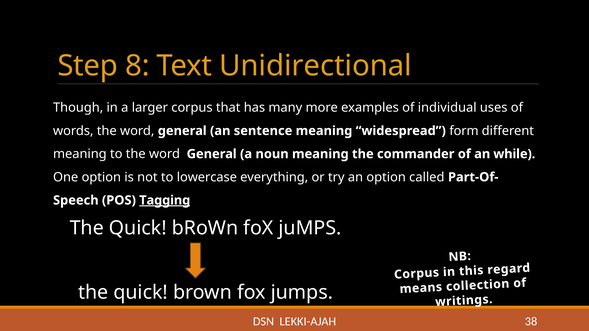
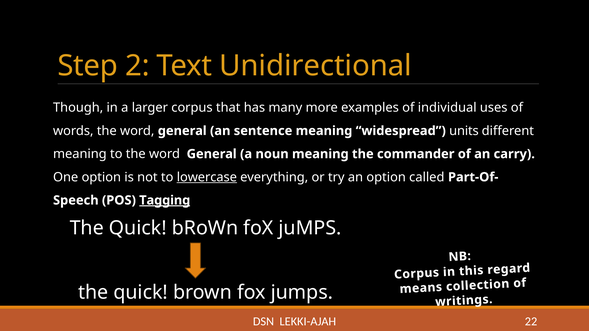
8: 8 -> 2
form: form -> units
while: while -> carry
lowercase underline: none -> present
38: 38 -> 22
